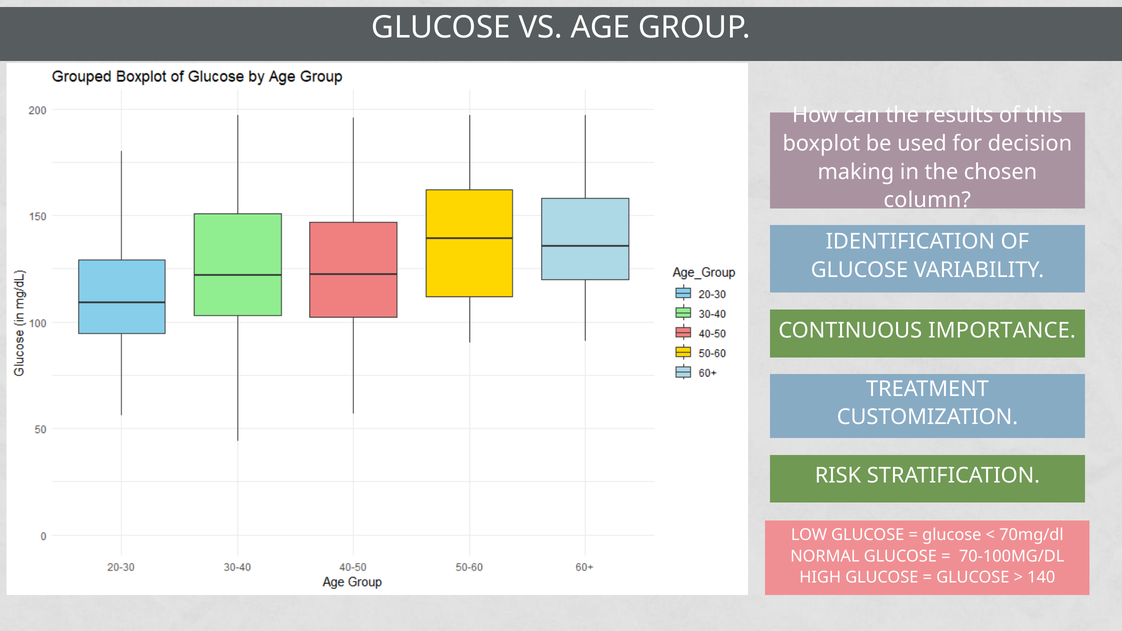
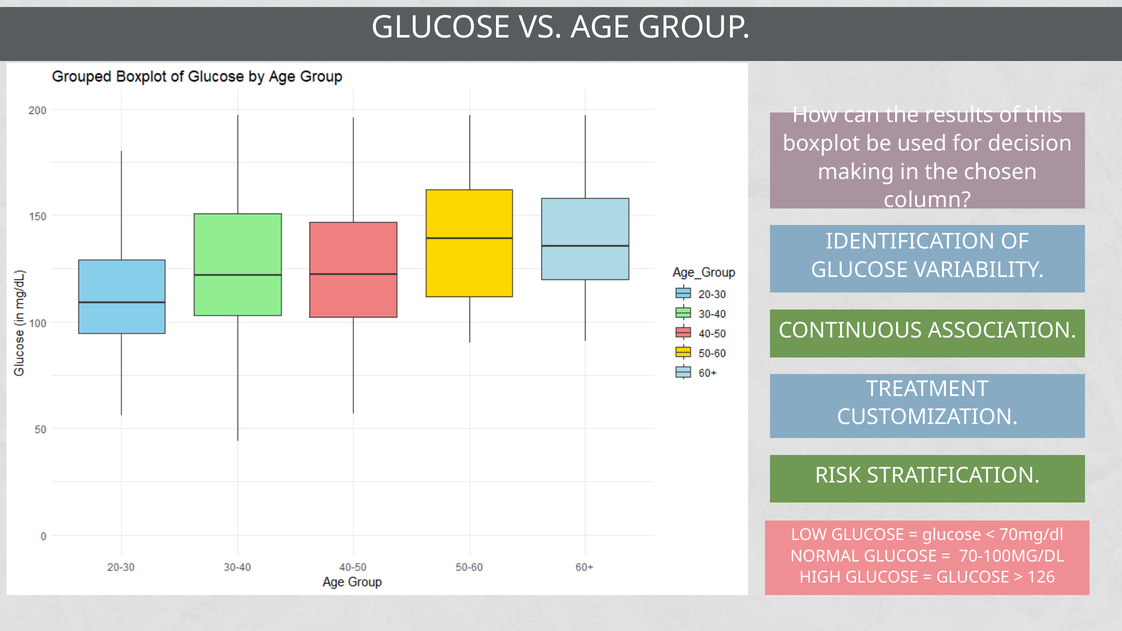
IMPORTANCE: IMPORTANCE -> ASSOCIATION
140: 140 -> 126
